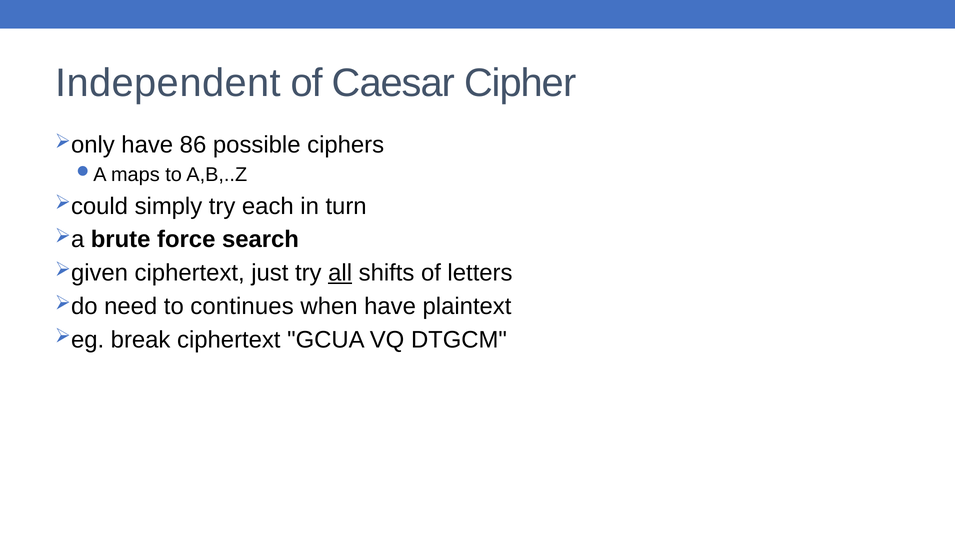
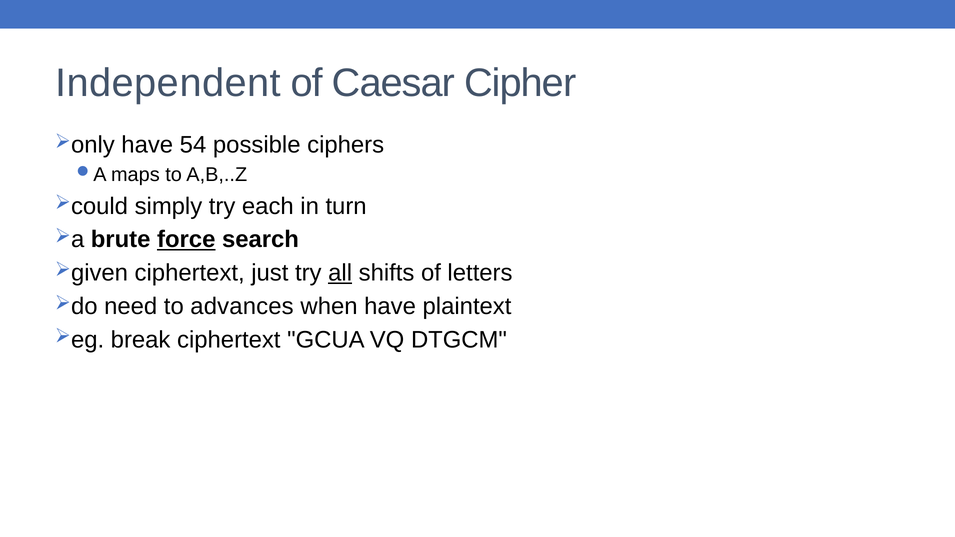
86: 86 -> 54
force underline: none -> present
continues: continues -> advances
